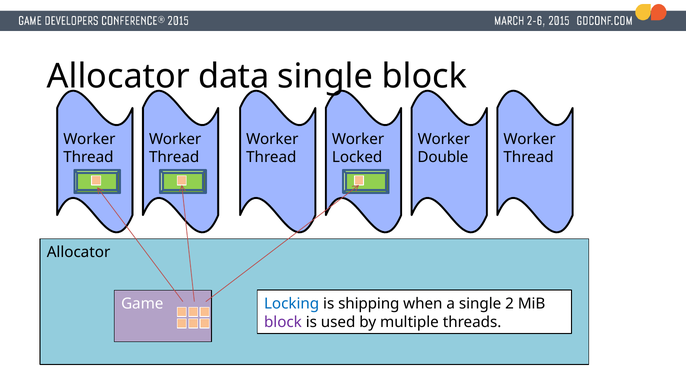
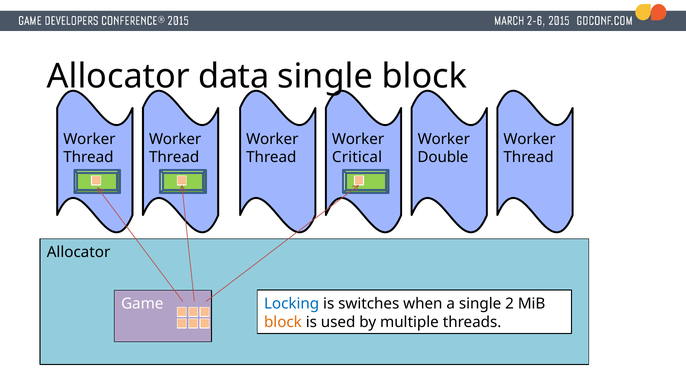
Locked: Locked -> Critical
shipping: shipping -> switches
block at (283, 322) colour: purple -> orange
